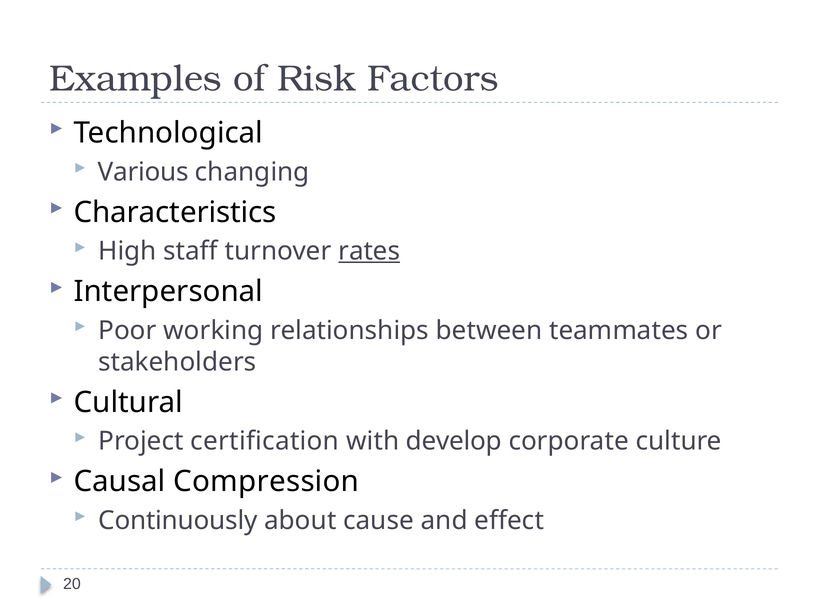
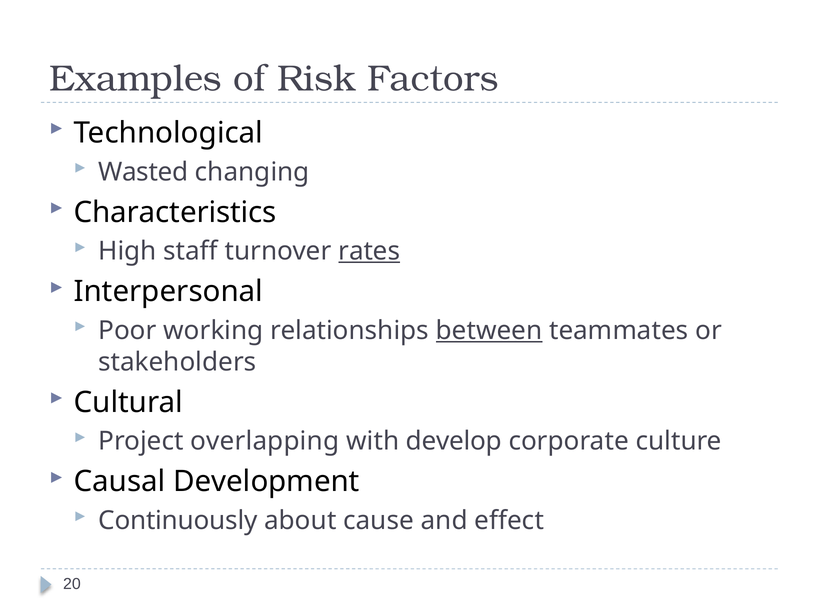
Various: Various -> Wasted
between underline: none -> present
certification: certification -> overlapping
Compression: Compression -> Development
